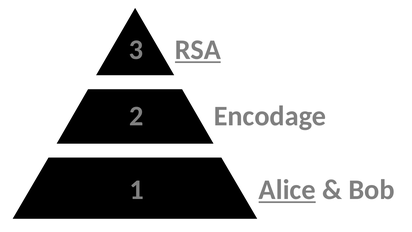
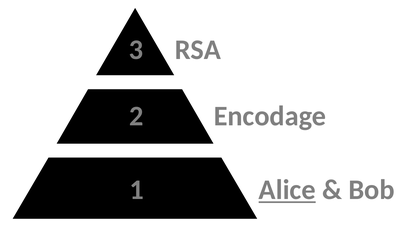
RSA underline: present -> none
